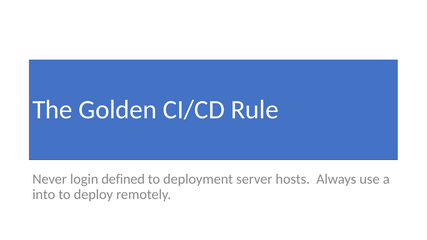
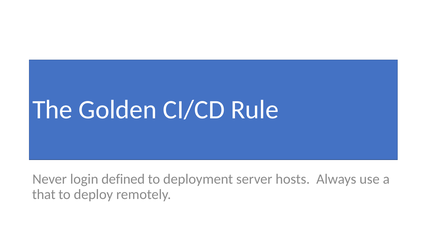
into: into -> that
